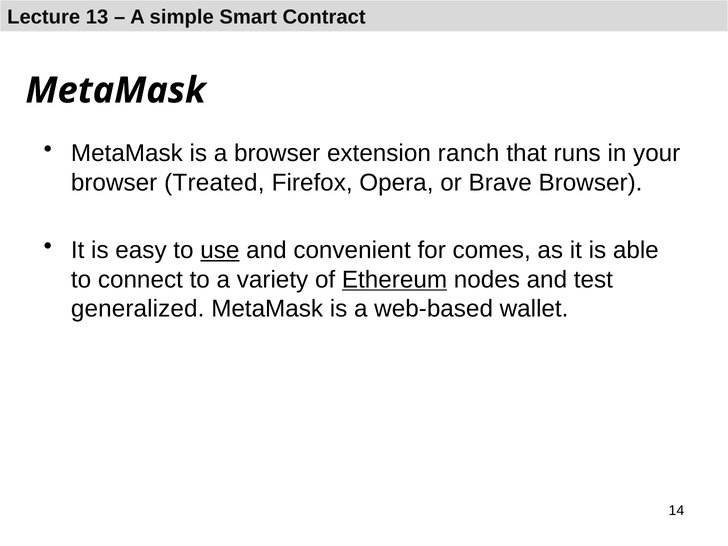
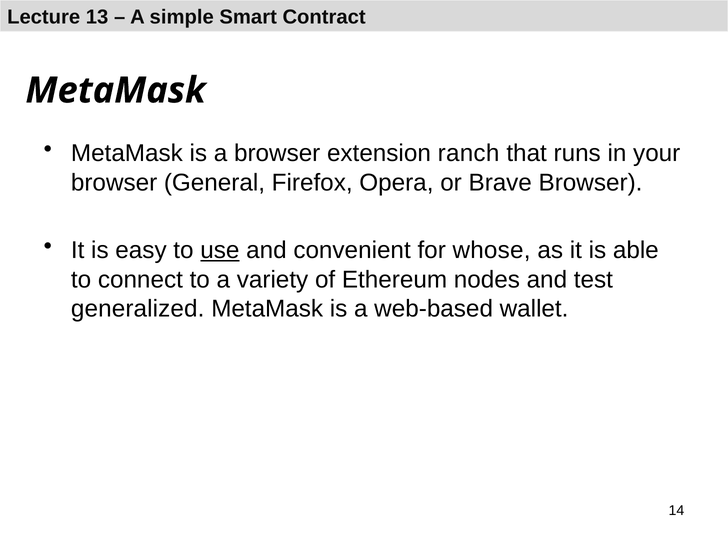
Treated: Treated -> General
comes: comes -> whose
Ethereum underline: present -> none
